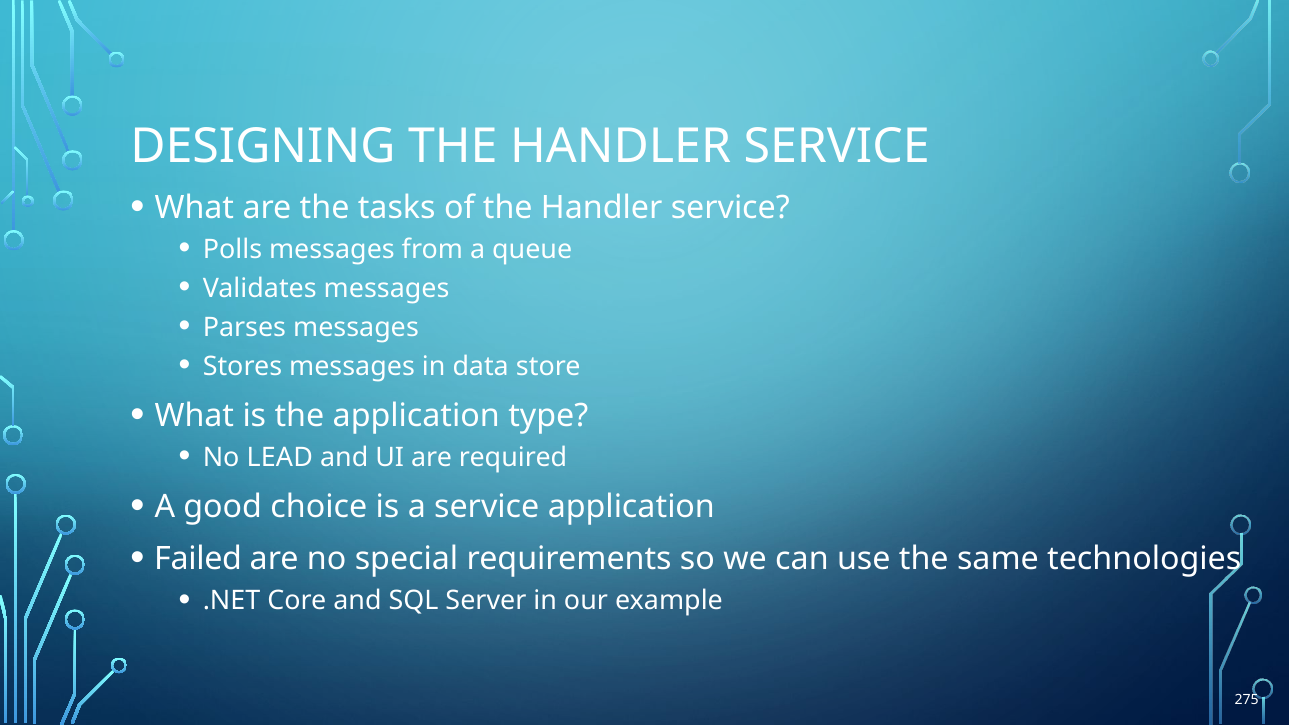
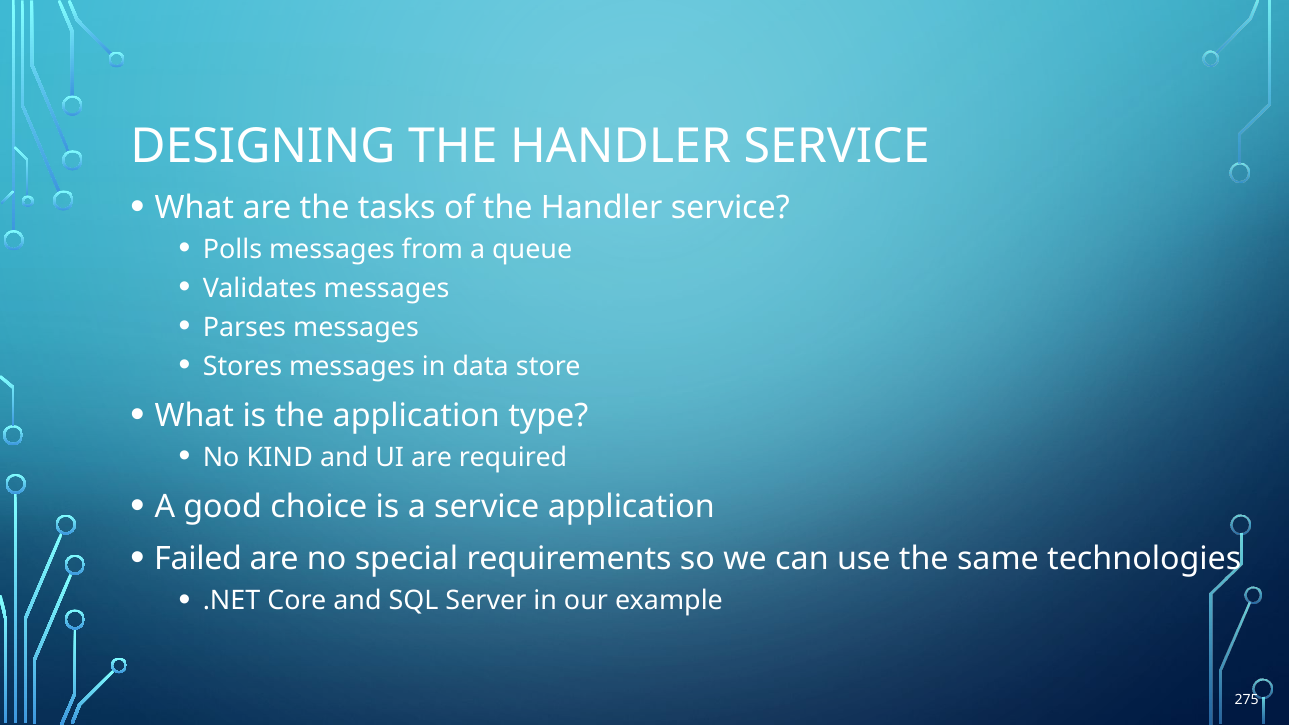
LEAD: LEAD -> KIND
